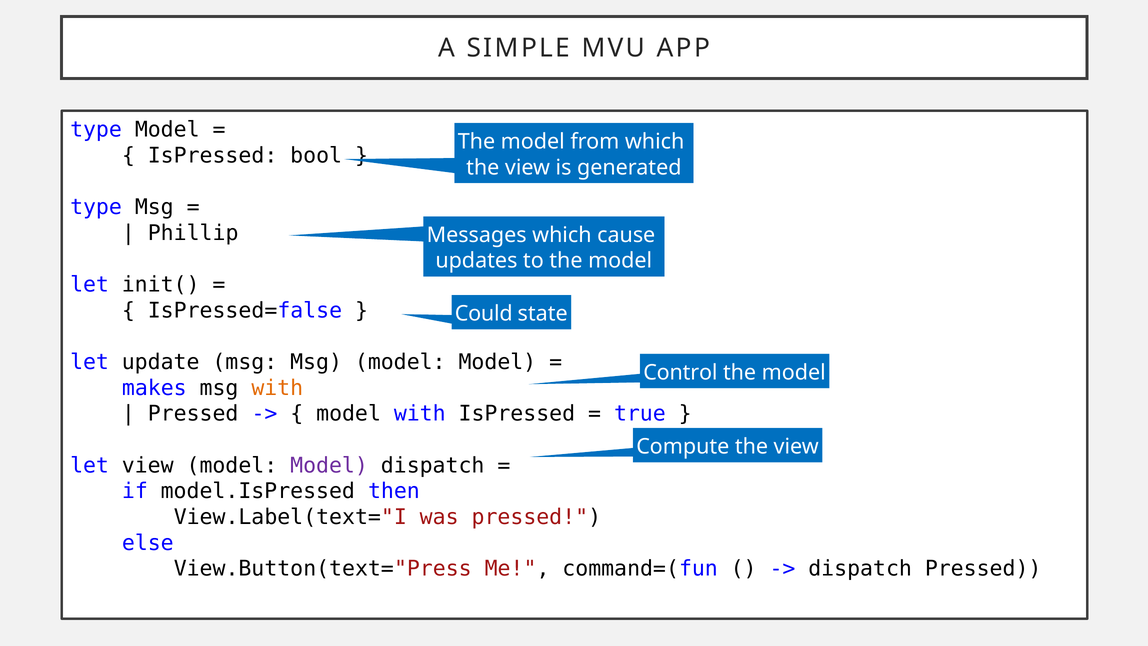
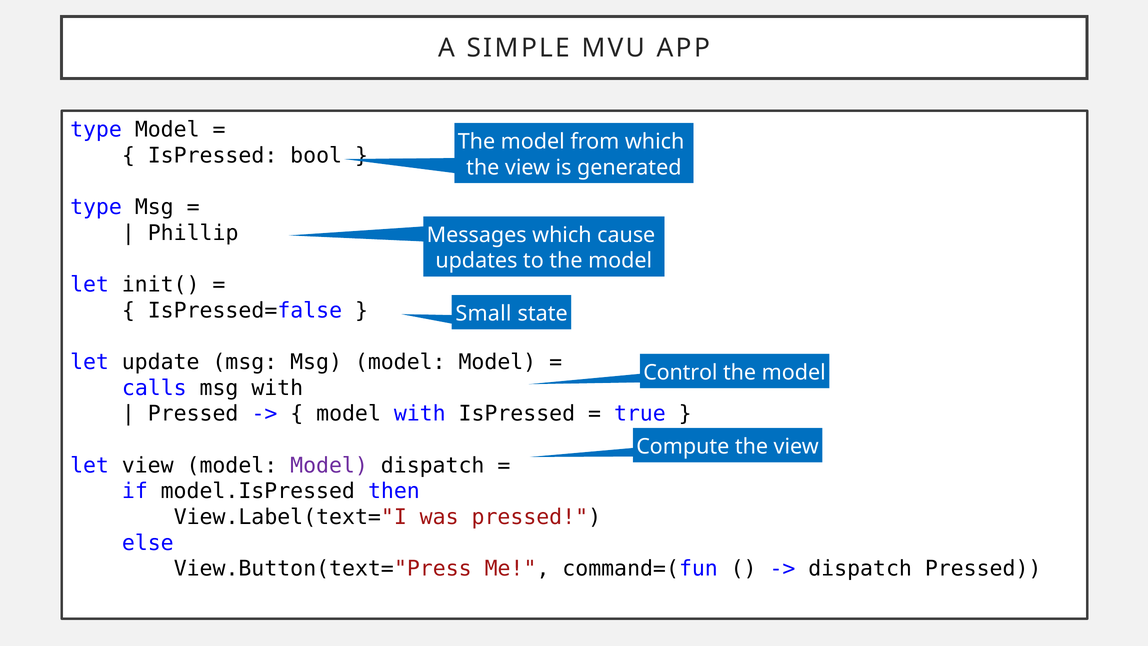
Could: Could -> Small
makes: makes -> calls
with at (277, 388) colour: orange -> black
